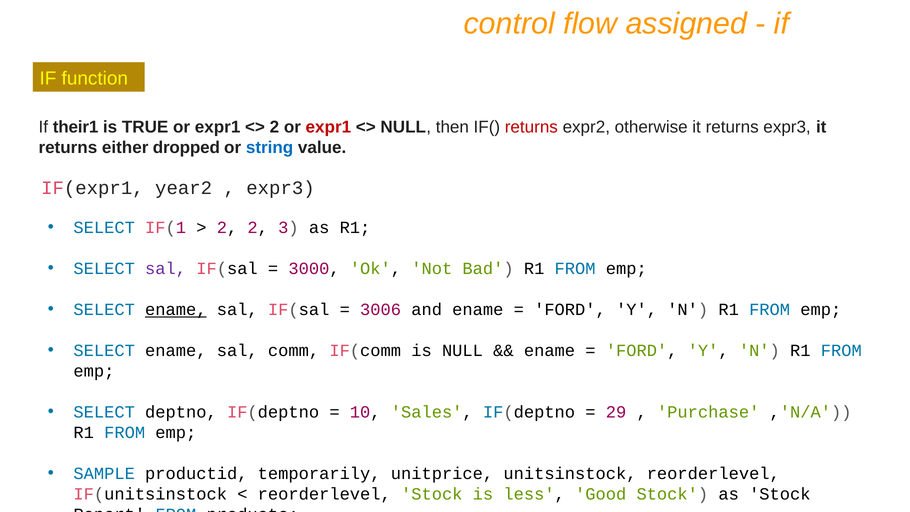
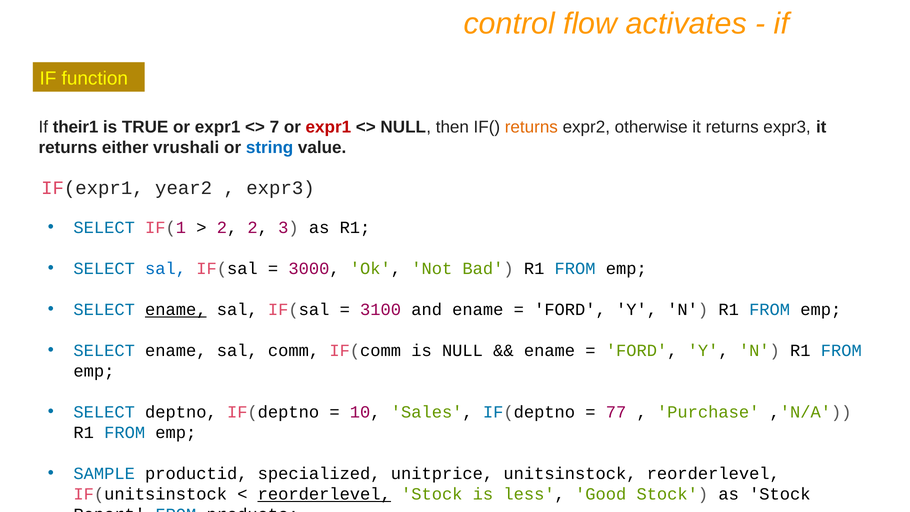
assigned: assigned -> activates
2 at (274, 127): 2 -> 7
returns at (531, 127) colour: red -> orange
dropped: dropped -> vrushali
sal at (166, 269) colour: purple -> blue
3006: 3006 -> 3100
29: 29 -> 77
temporarily: temporarily -> specialized
reorderlevel at (324, 494) underline: none -> present
